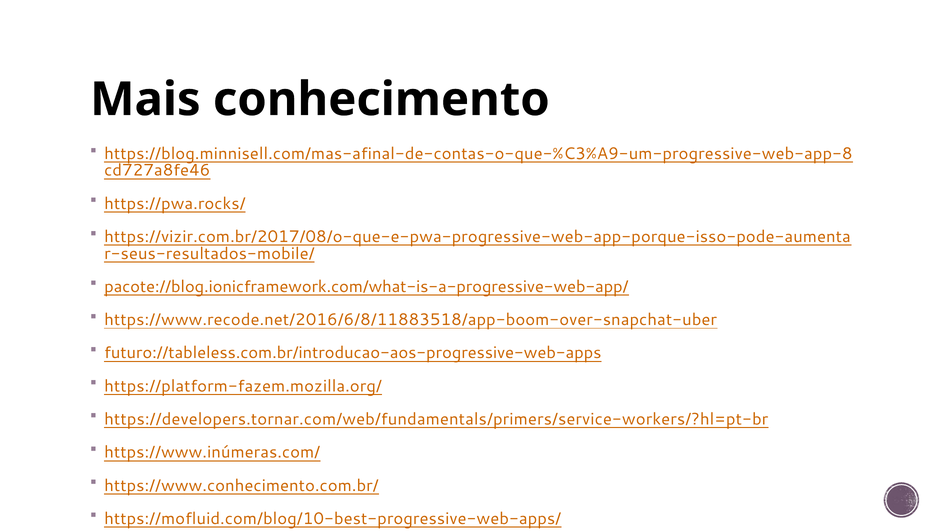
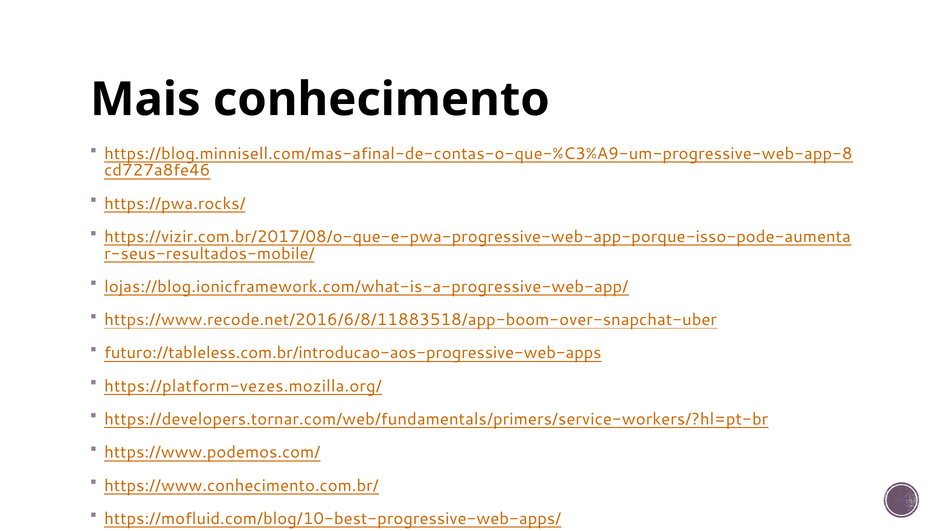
pacote://blog.ionicframework.com/what-is-a-progressive-web-app/: pacote://blog.ionicframework.com/what-is-a-progressive-web-app/ -> lojas://blog.ionicframework.com/what-is-a-progressive-web-app/
https://platform-fazem.mozilla.org/: https://platform-fazem.mozilla.org/ -> https://platform-vezes.mozilla.org/
https://www.inúmeras.com/: https://www.inúmeras.com/ -> https://www.podemos.com/
